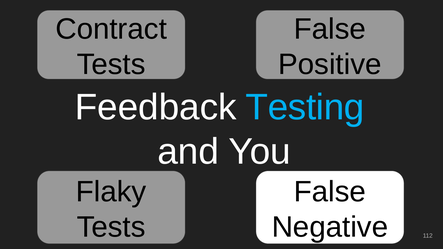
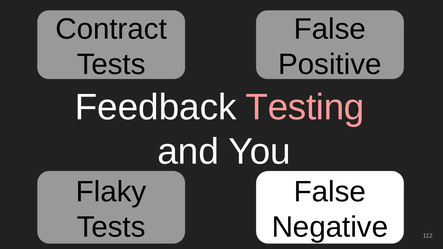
Testing colour: light blue -> pink
